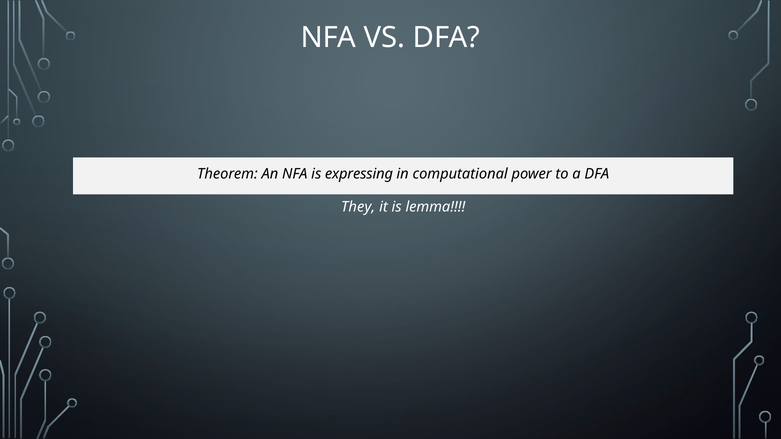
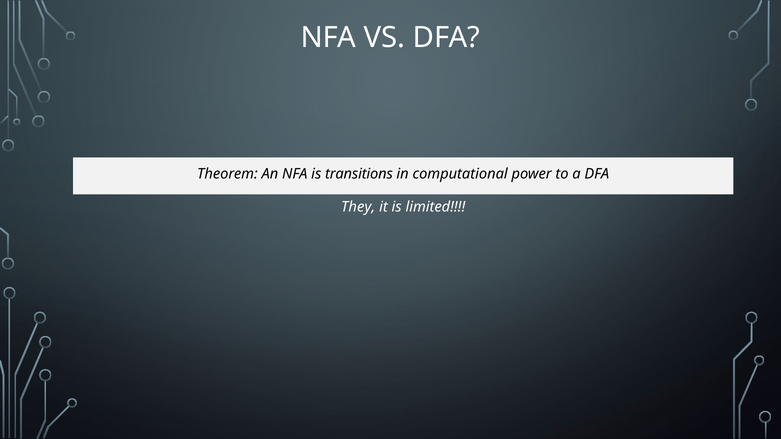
expressing: expressing -> transitions
lemma: lemma -> limited
